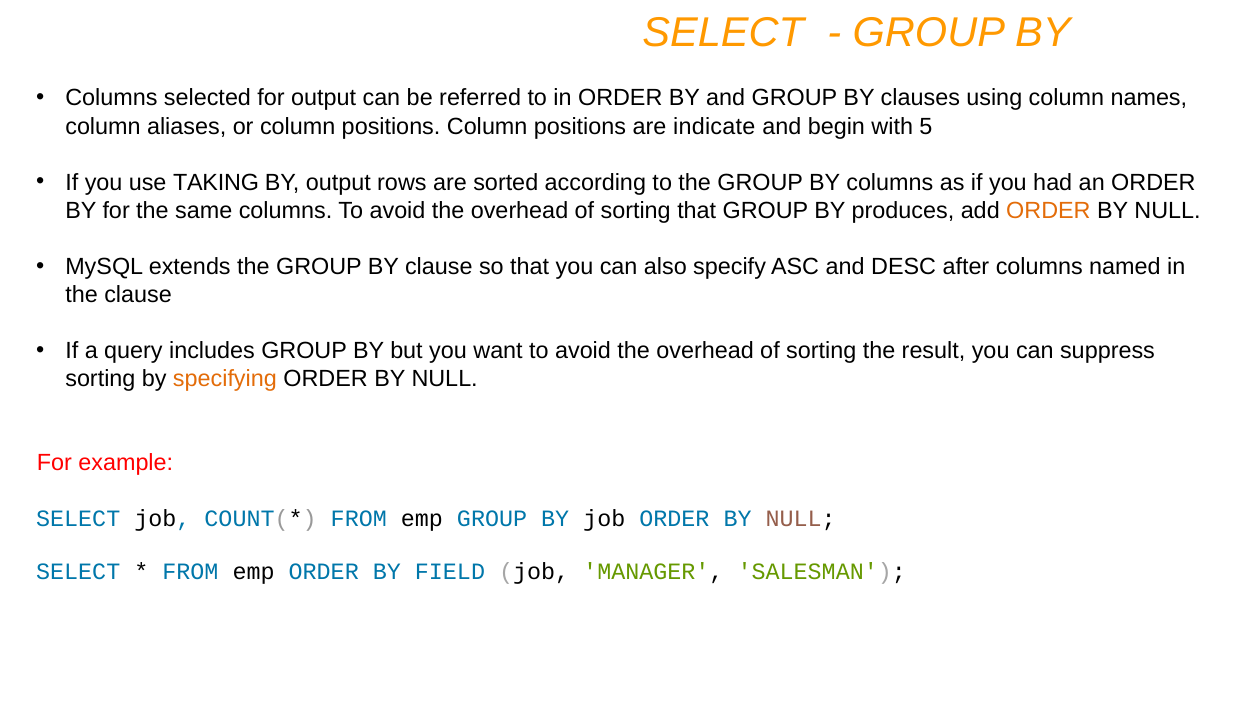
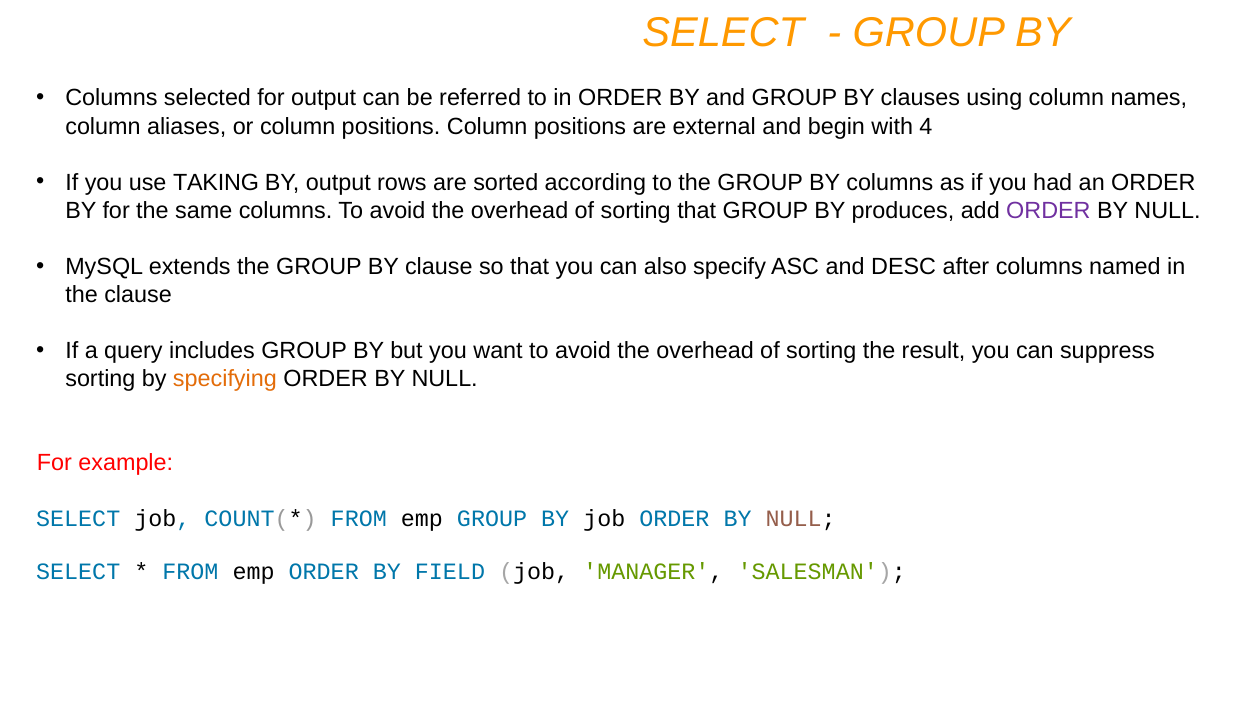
indicate: indicate -> external
5: 5 -> 4
ORDER at (1048, 210) colour: orange -> purple
